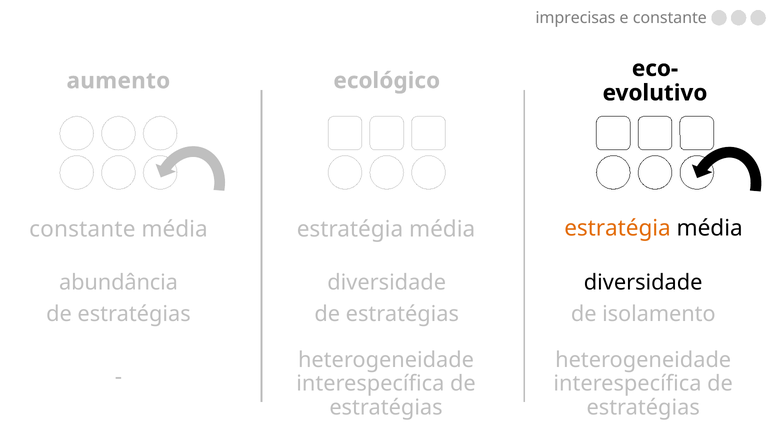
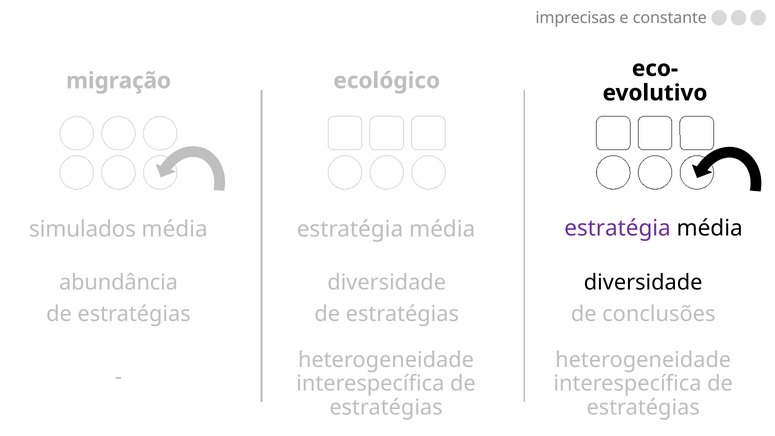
aumento: aumento -> migração
constante at (82, 229): constante -> simulados
estratégia at (618, 228) colour: orange -> purple
isolamento: isolamento -> conclusões
